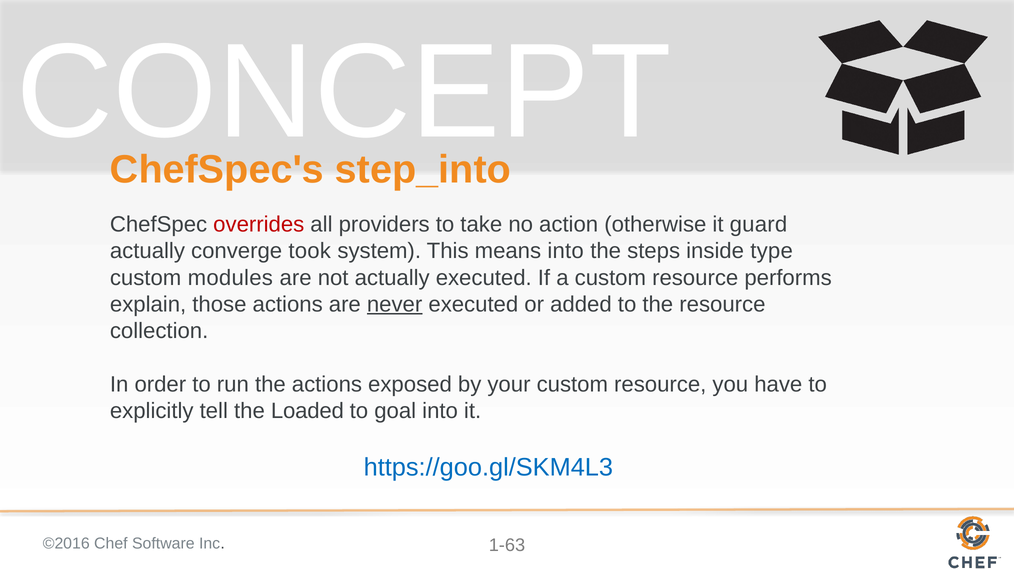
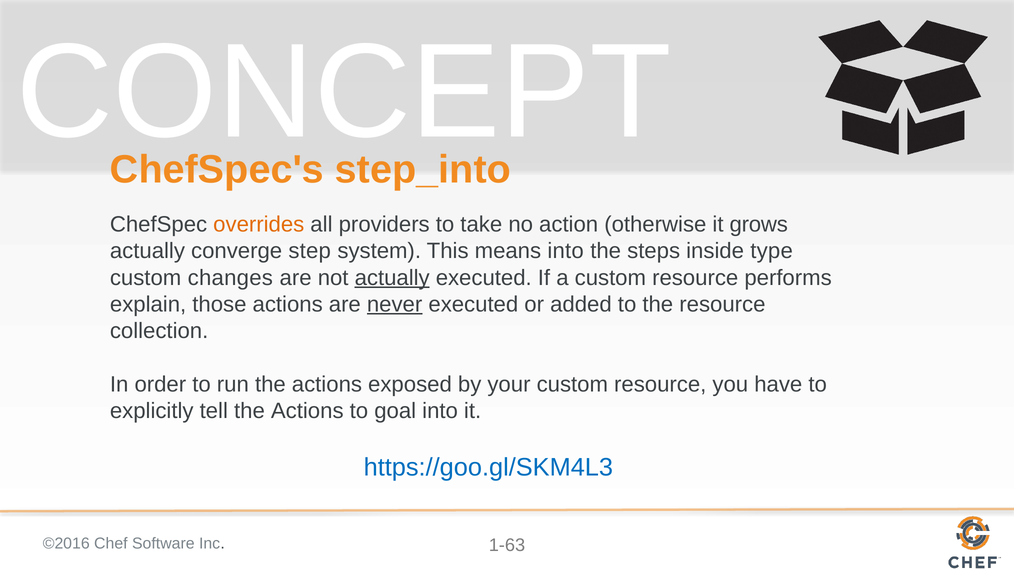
overrides colour: red -> orange
guard: guard -> grows
took: took -> step
modules: modules -> changes
actually at (392, 278) underline: none -> present
tell the Loaded: Loaded -> Actions
